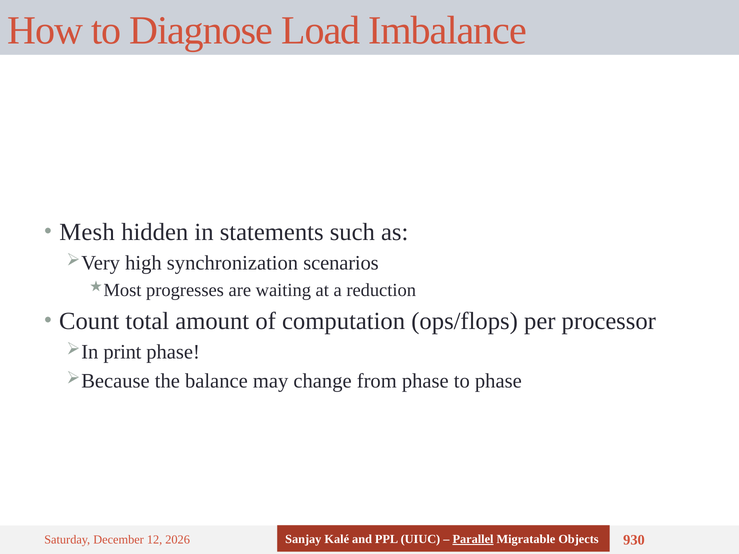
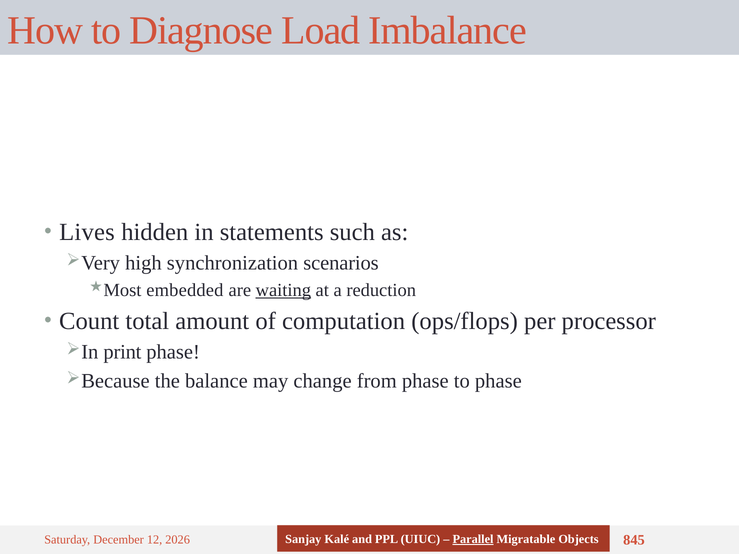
Mesh: Mesh -> Lives
progresses: progresses -> embedded
waiting underline: none -> present
930: 930 -> 845
